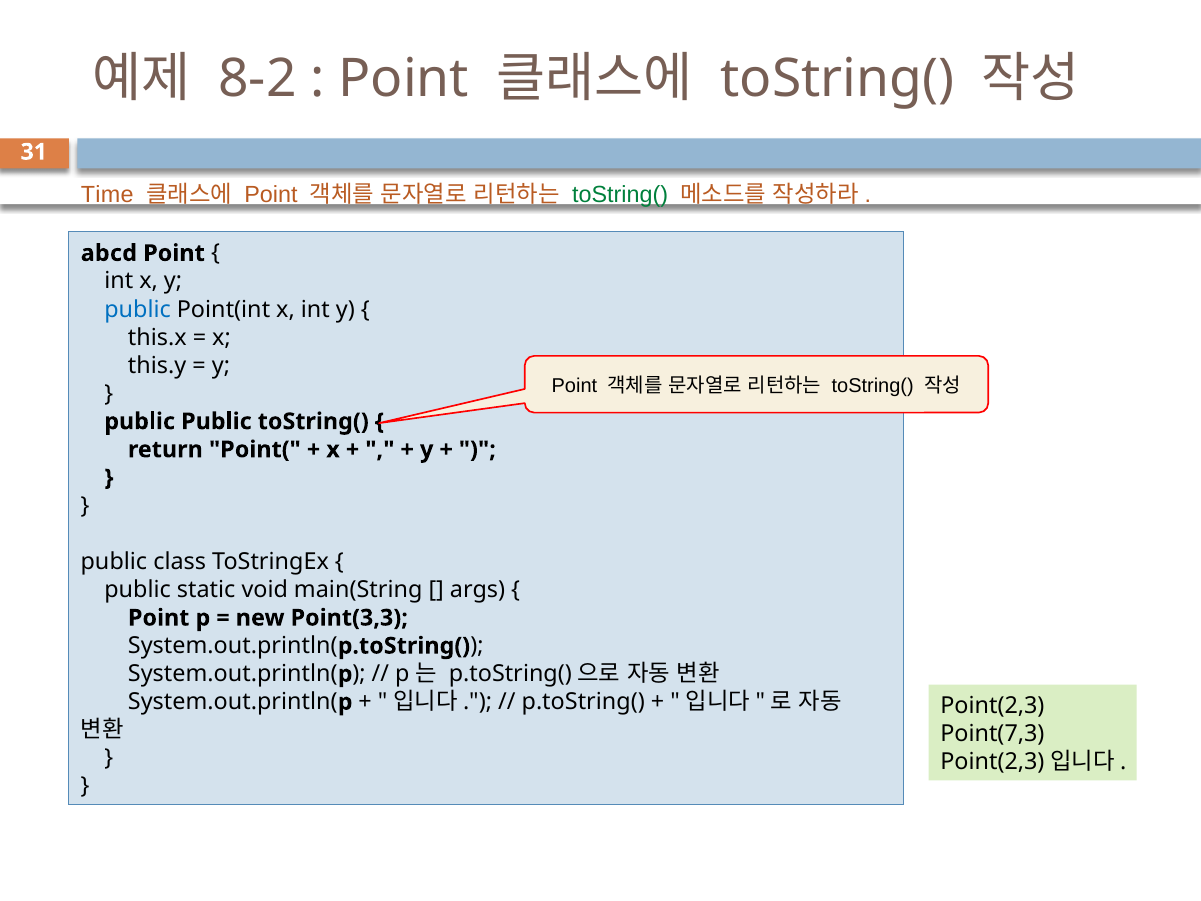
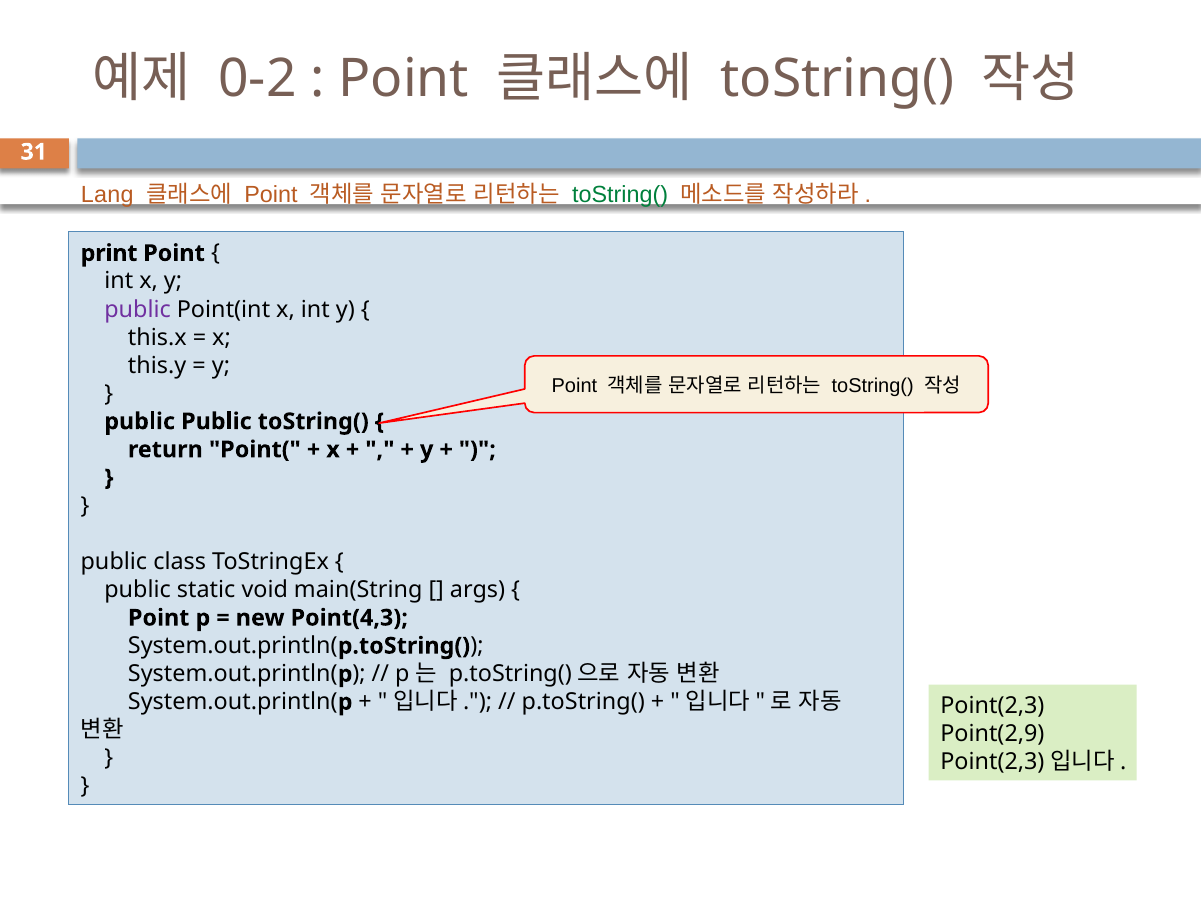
8-2: 8-2 -> 0-2
Time: Time -> Lang
abcd: abcd -> print
public at (138, 309) colour: blue -> purple
Point(3,3: Point(3,3 -> Point(4,3
Point(7,3: Point(7,3 -> Point(2,9
